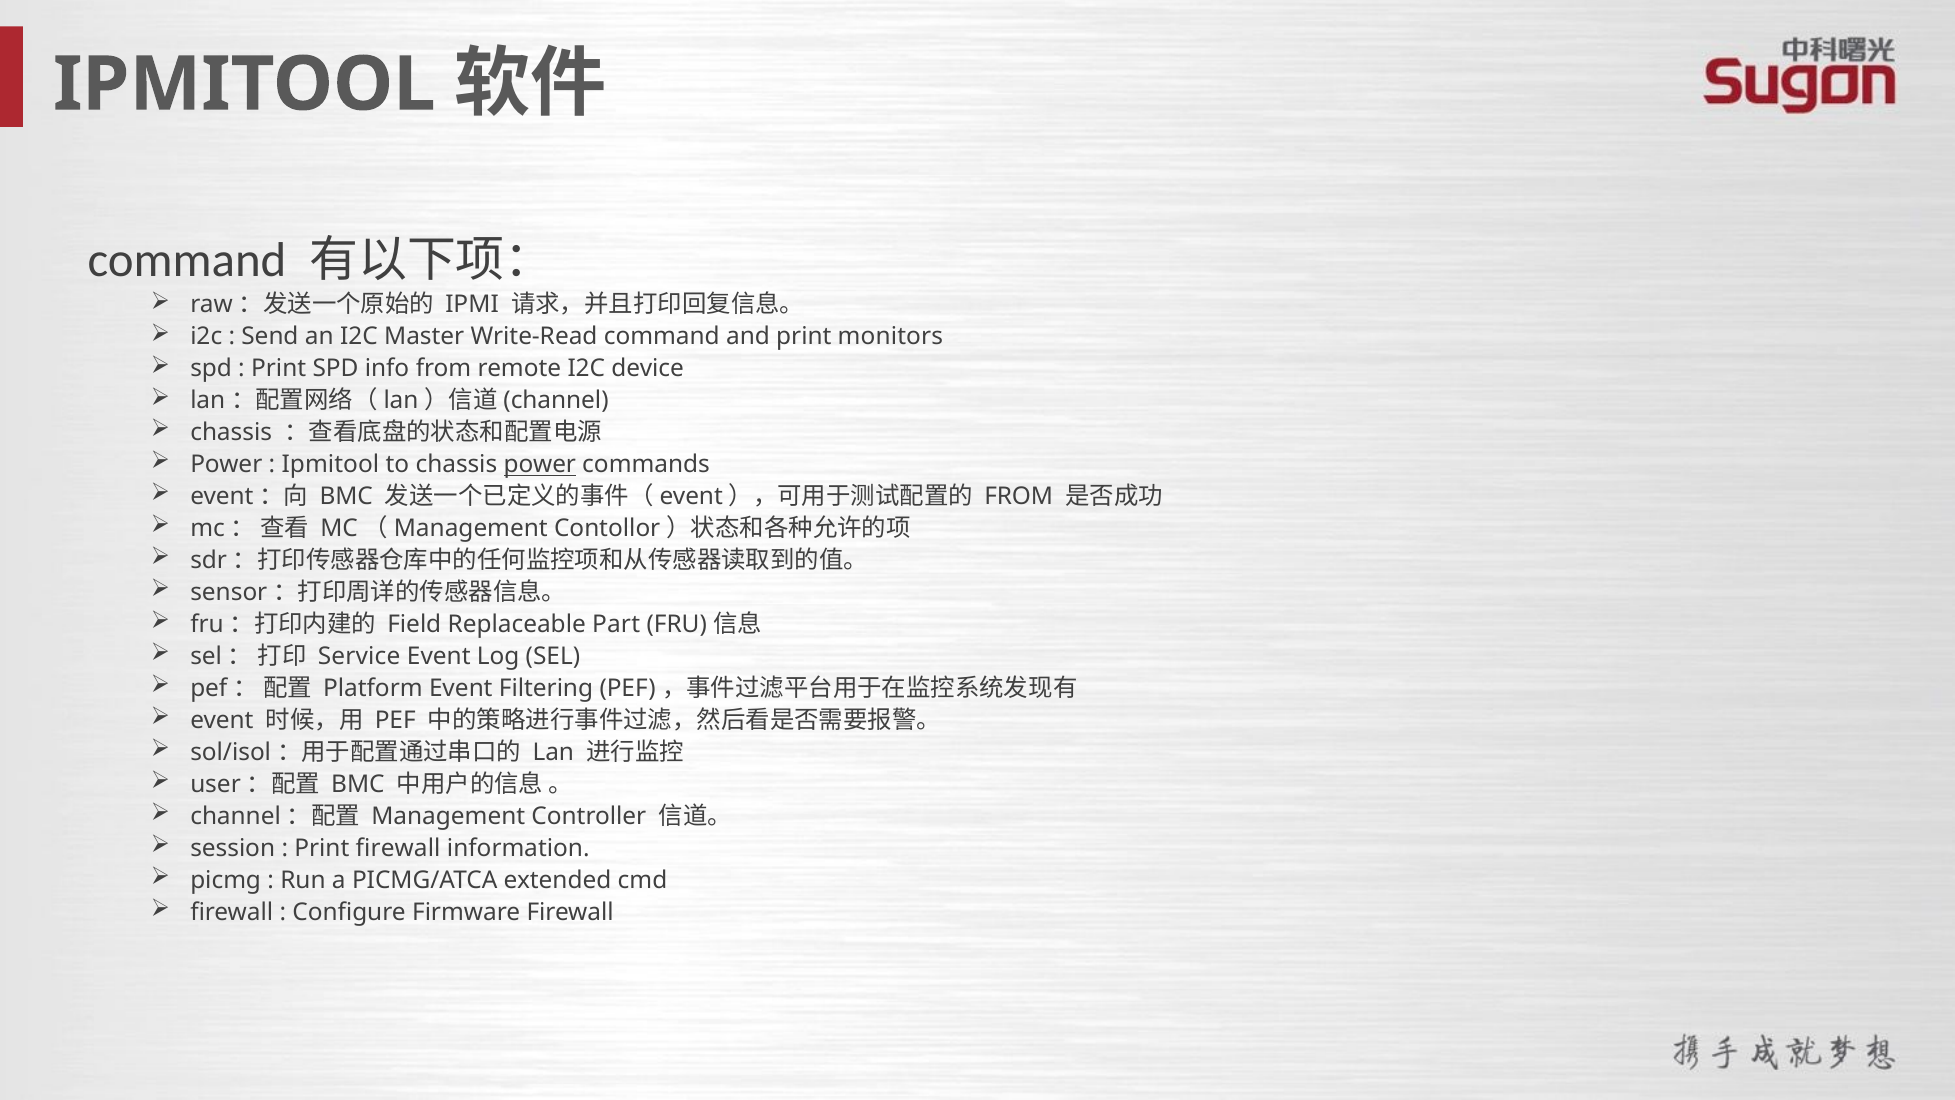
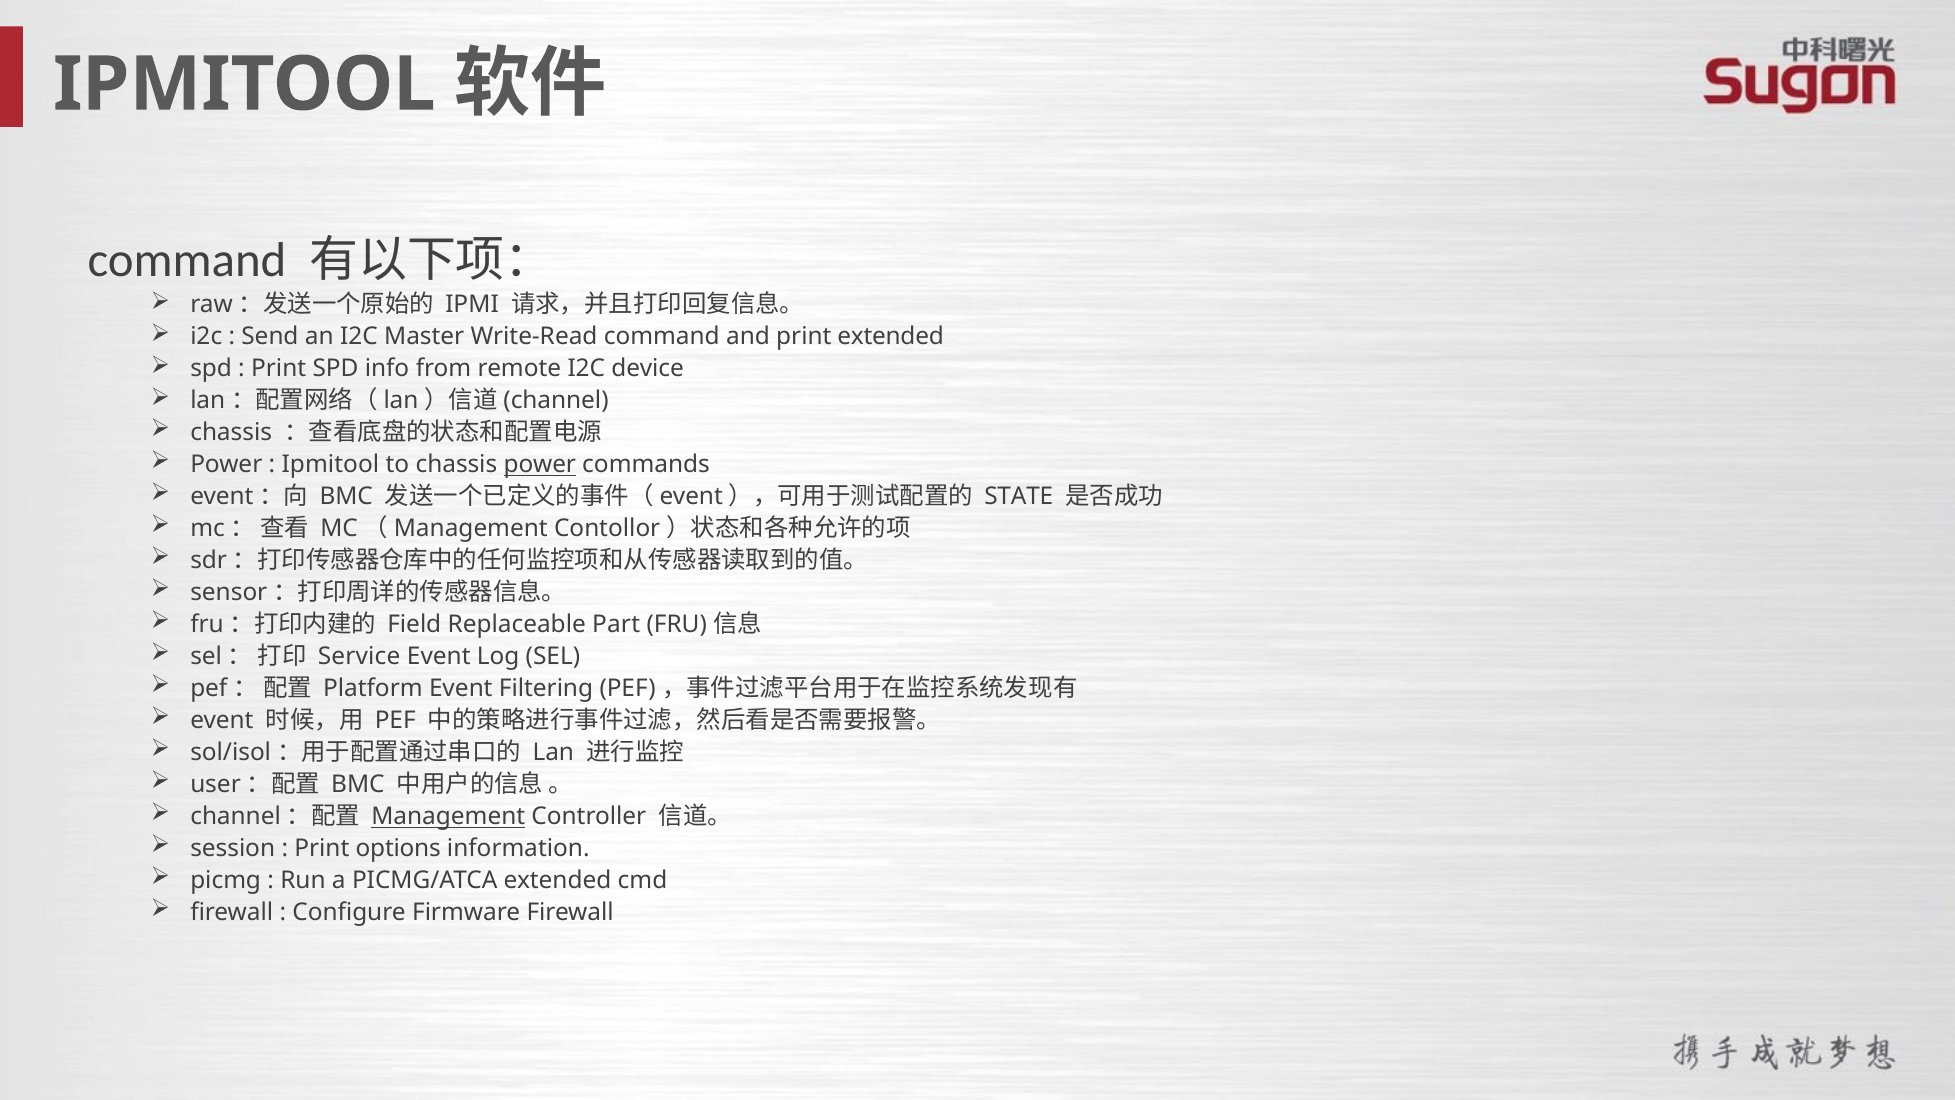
print monitors: monitors -> extended
FROM at (1019, 497): FROM -> STATE
Management underline: none -> present
Print firewall: firewall -> options
